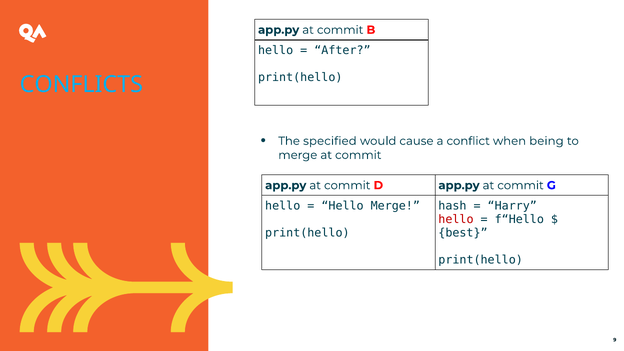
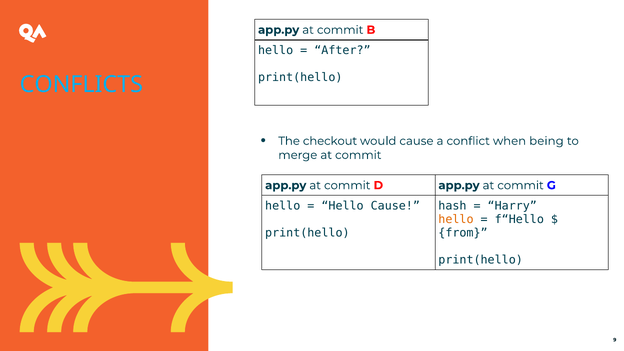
specified: specified -> checkout
Hello Merge: Merge -> Cause
hello at (456, 219) colour: red -> orange
best: best -> from
